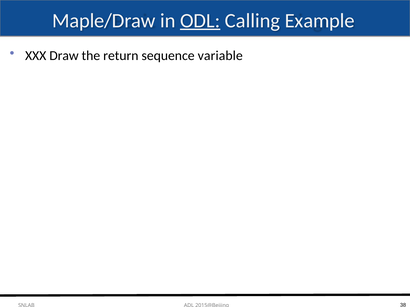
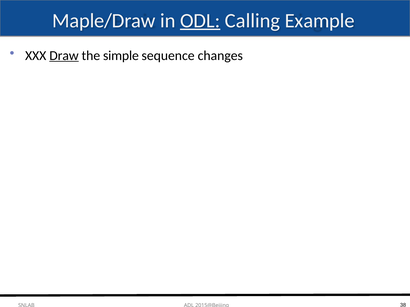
Draw underline: none -> present
return: return -> simple
variable: variable -> changes
